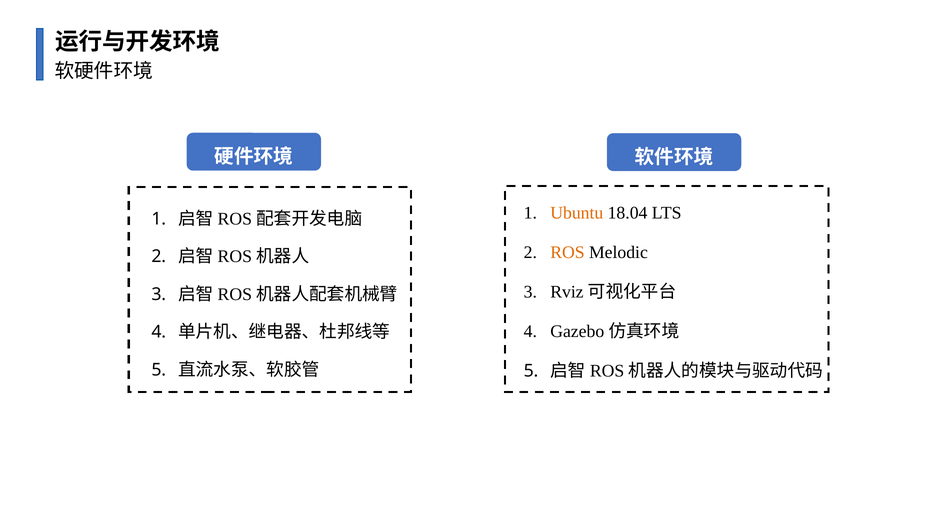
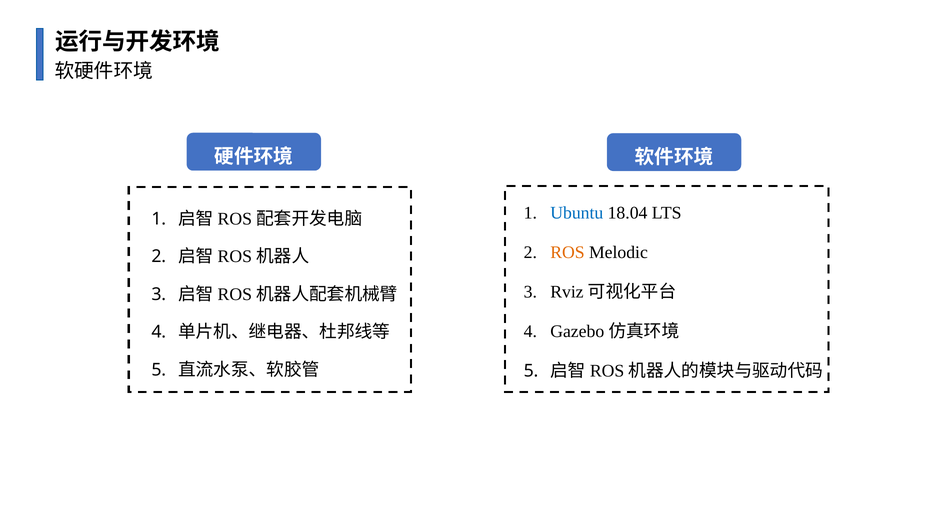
Ubuntu colour: orange -> blue
